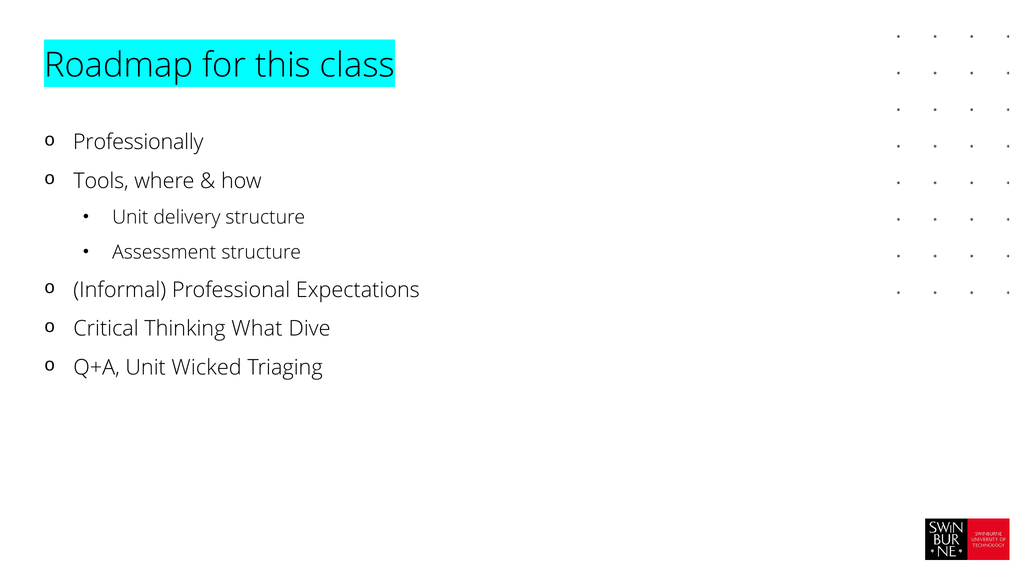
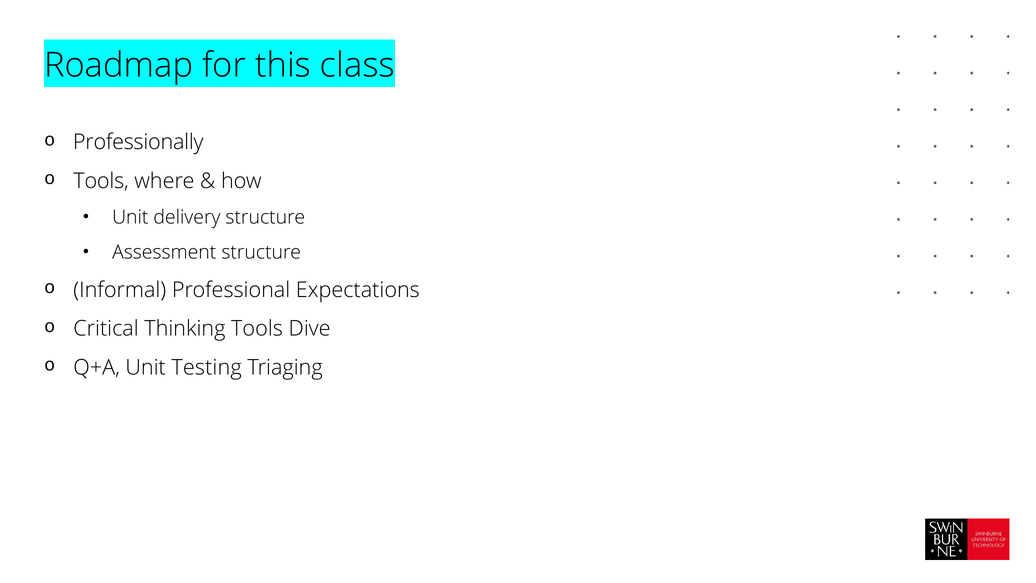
Thinking What: What -> Tools
Wicked: Wicked -> Testing
